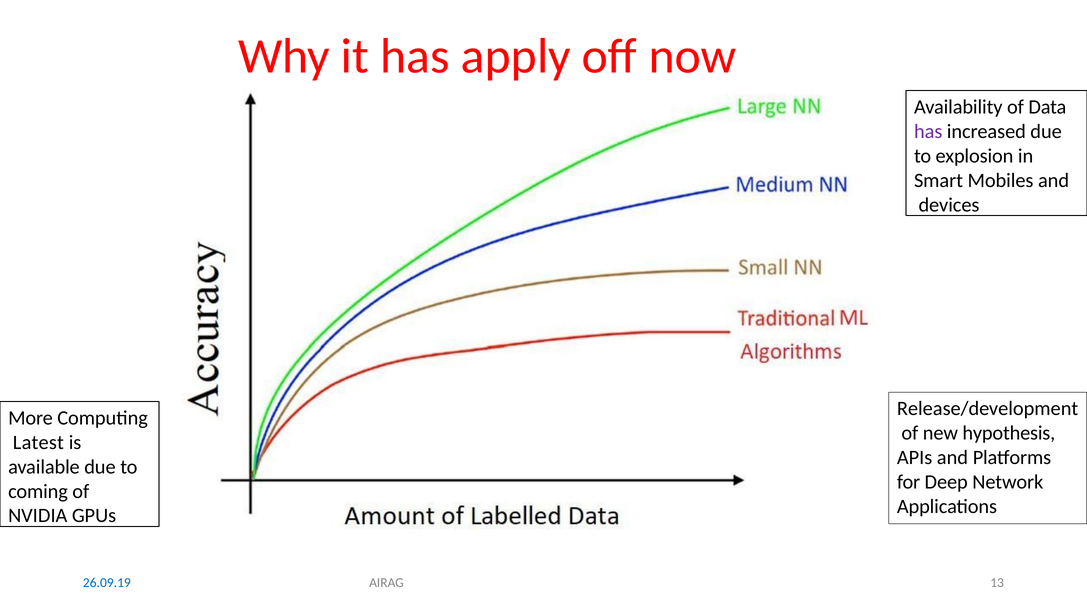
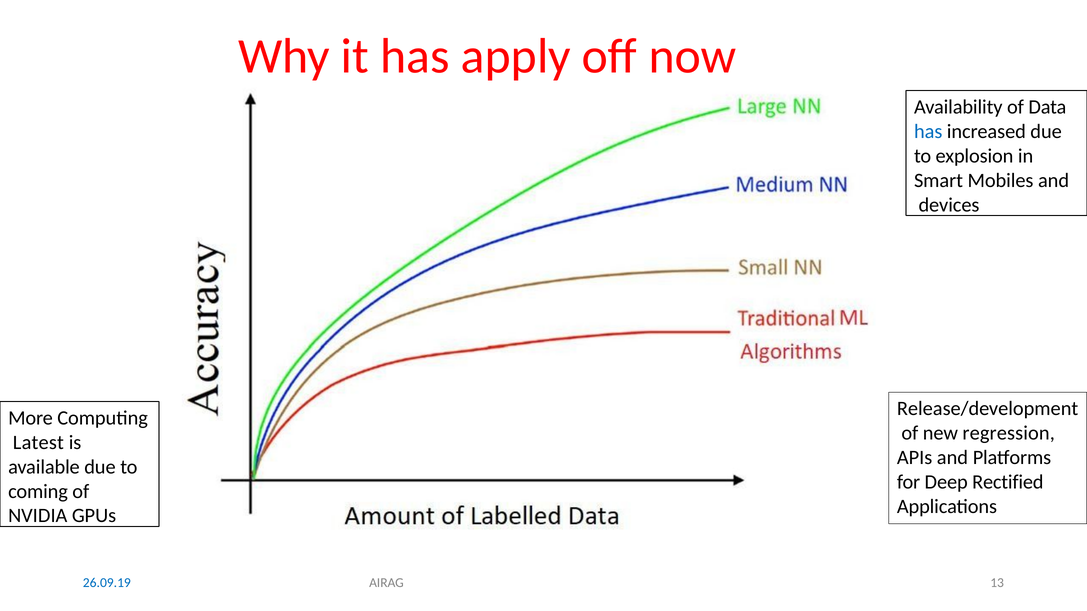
has at (928, 132) colour: purple -> blue
hypothesis: hypothesis -> regression
Network: Network -> Rectified
